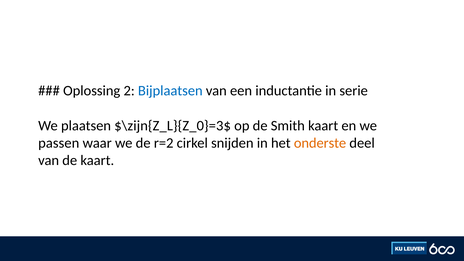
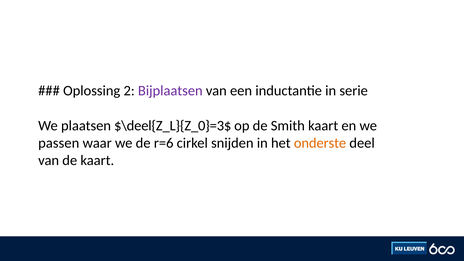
Bijplaatsen colour: blue -> purple
$\zijn{Z_L}{Z_0}=3$: $\zijn{Z_L}{Z_0}=3$ -> $\deel{Z_L}{Z_0}=3$
r=2: r=2 -> r=6
